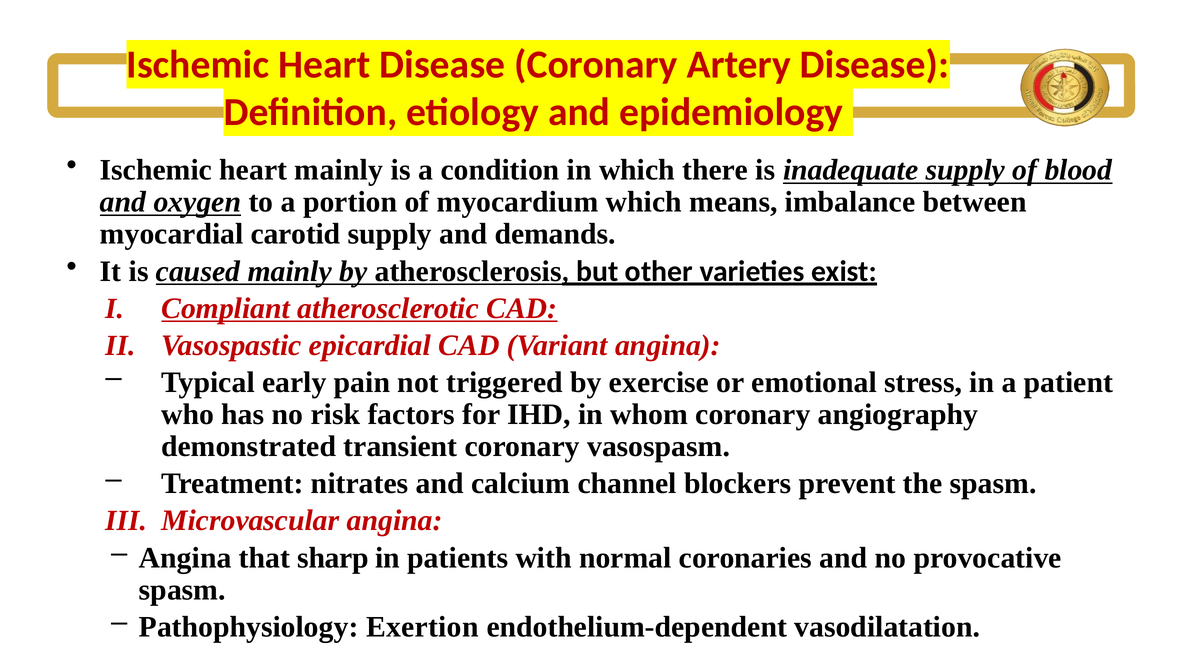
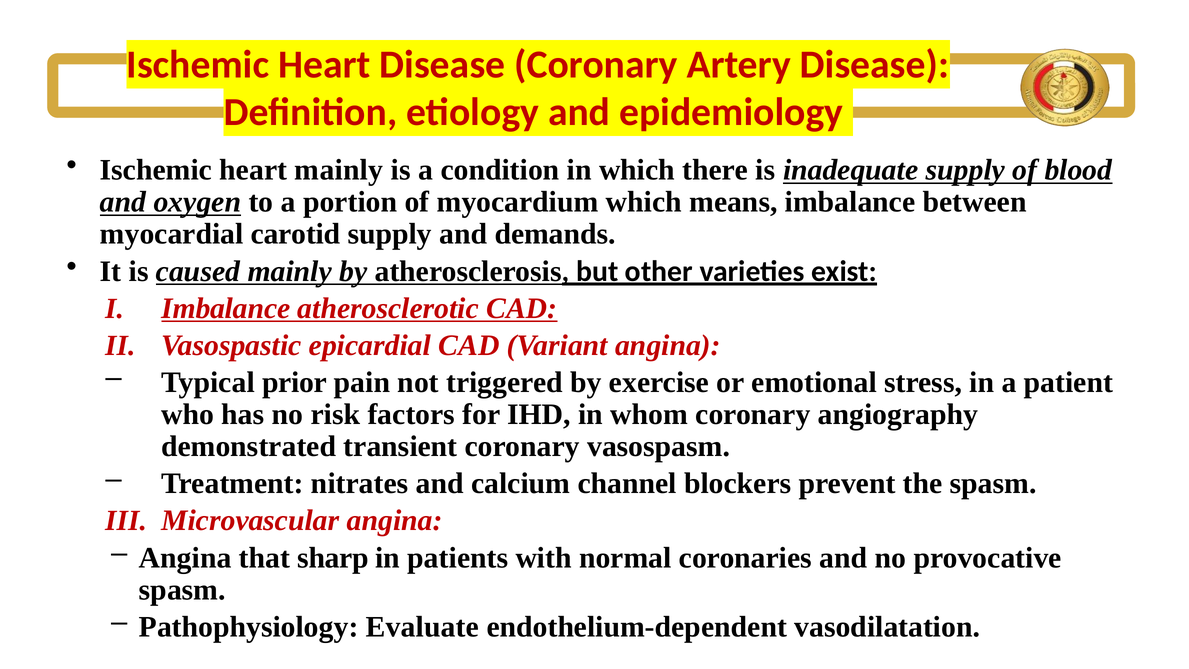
Compliant at (226, 308): Compliant -> Imbalance
early: early -> prior
Exertion: Exertion -> Evaluate
